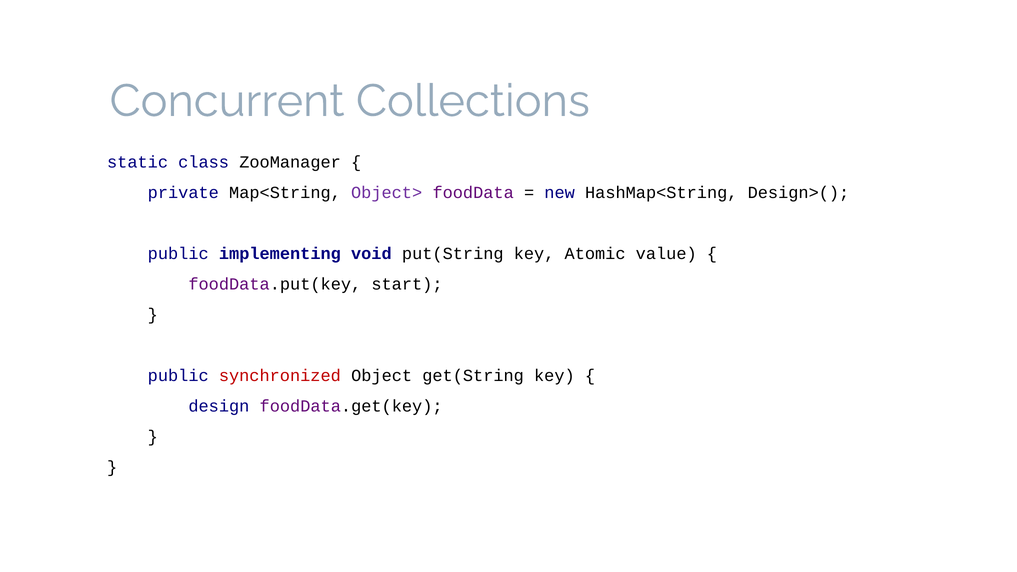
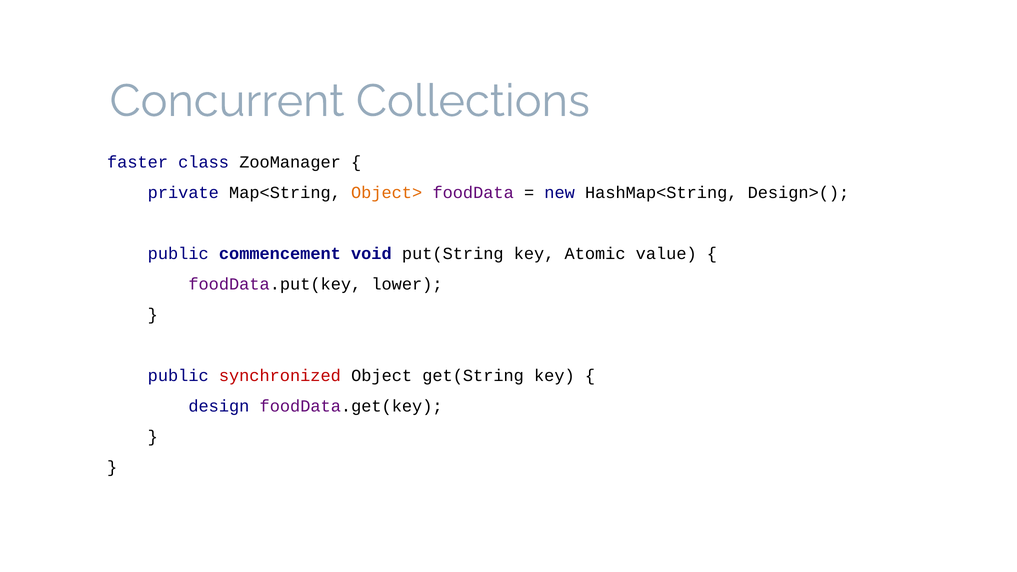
static: static -> faster
Object> colour: purple -> orange
implementing: implementing -> commencement
start: start -> lower
